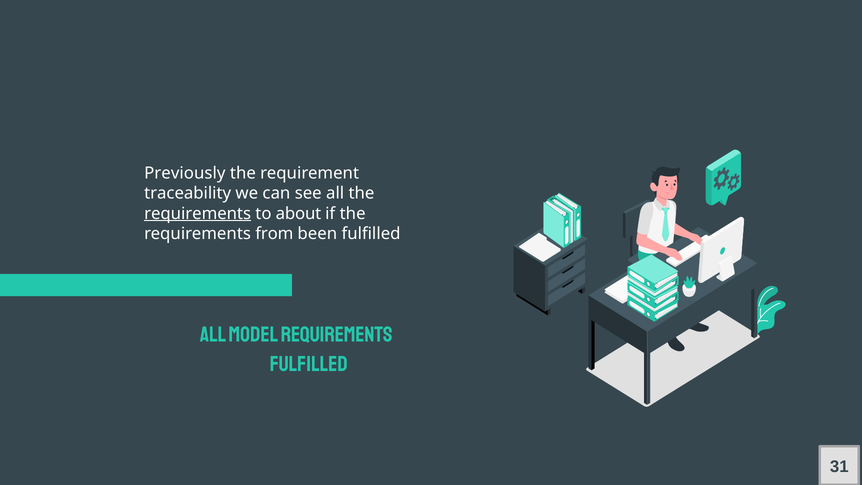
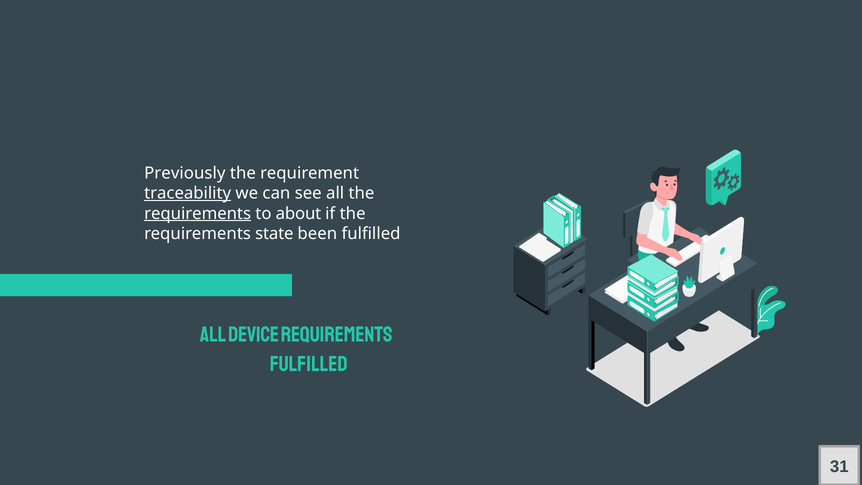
traceability underline: none -> present
from: from -> state
model: model -> device
